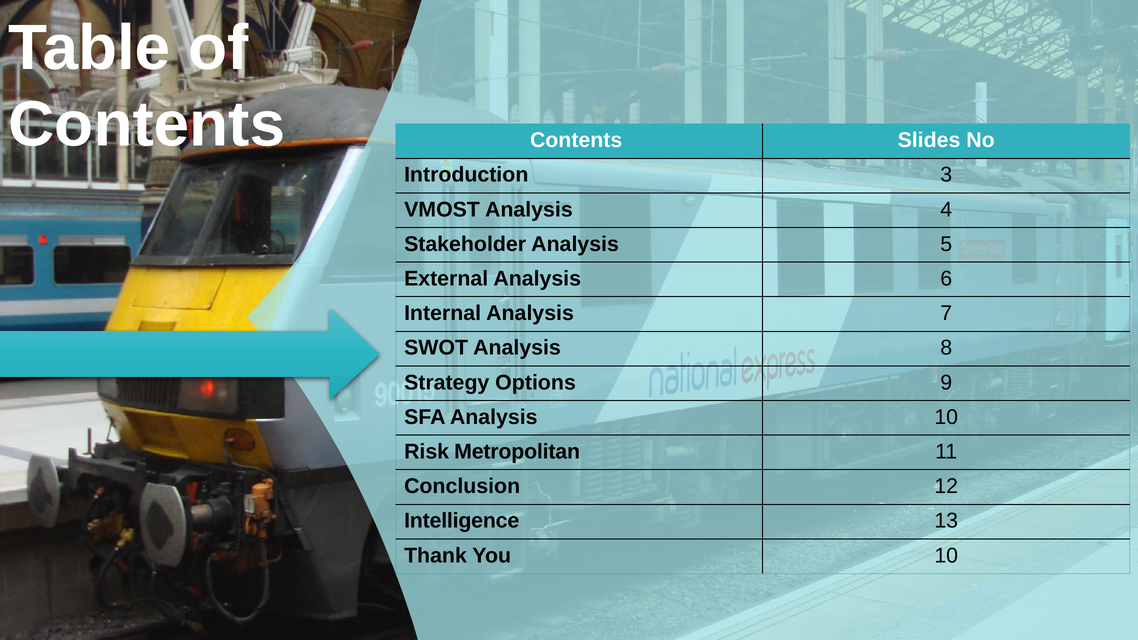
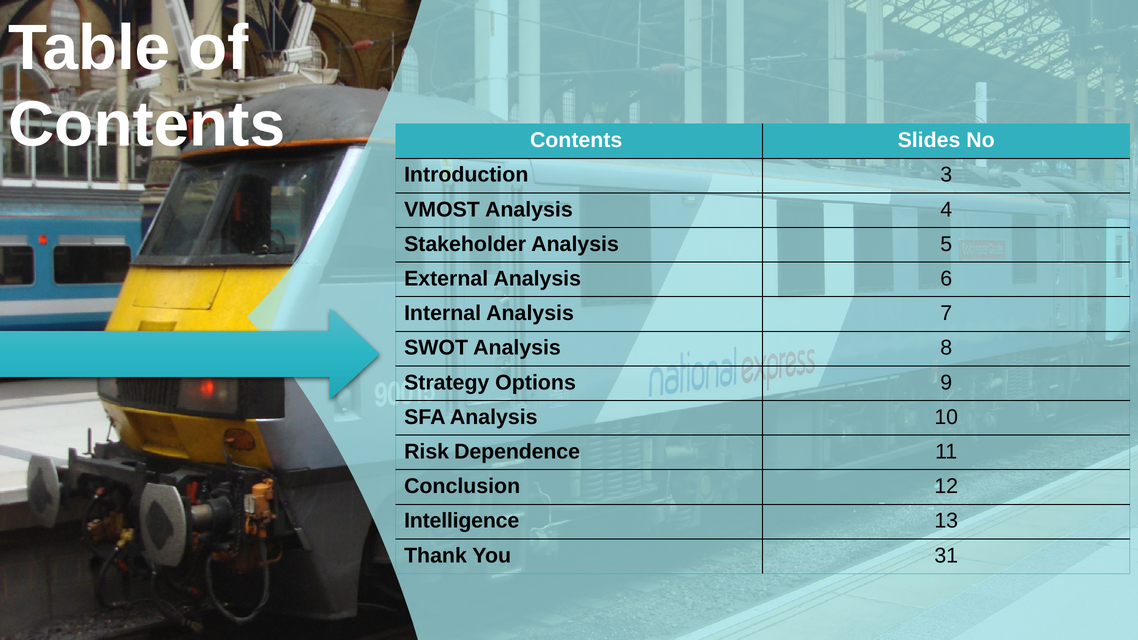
Metropolitan: Metropolitan -> Dependence
You 10: 10 -> 31
